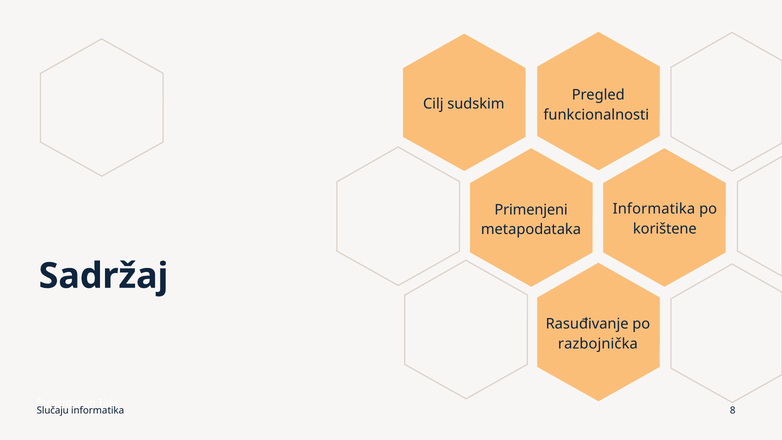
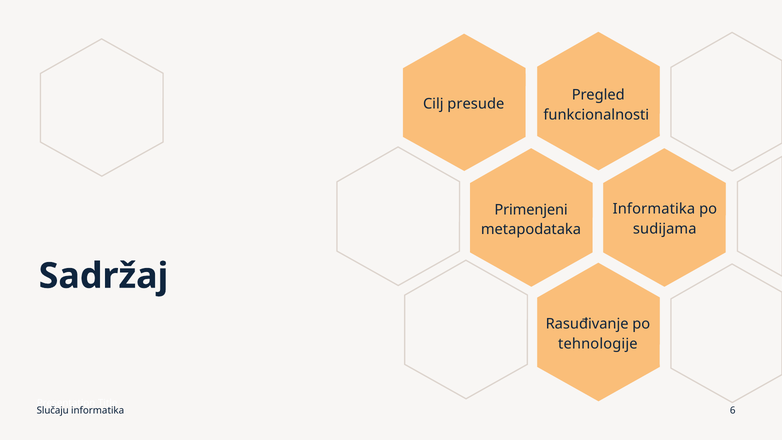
sudskim: sudskim -> presude
korištene: korištene -> sudijama
razbojnička: razbojnička -> tehnologije
8: 8 -> 6
